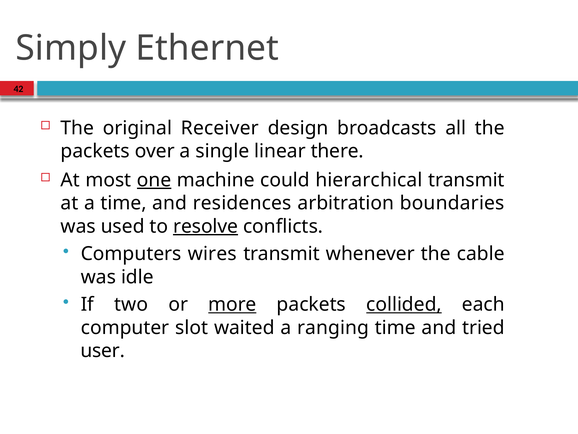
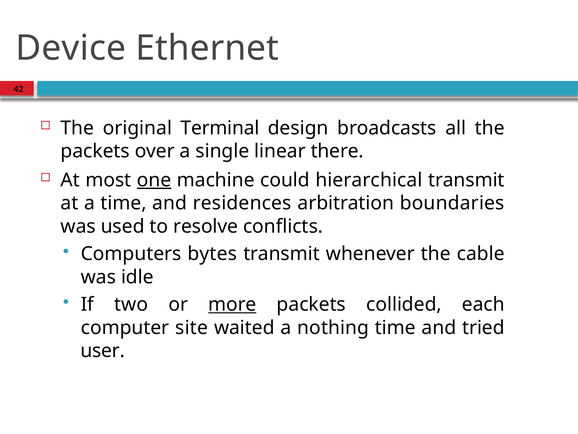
Simply: Simply -> Device
Receiver: Receiver -> Terminal
resolve underline: present -> none
wires: wires -> bytes
collided underline: present -> none
slot: slot -> site
ranging: ranging -> nothing
